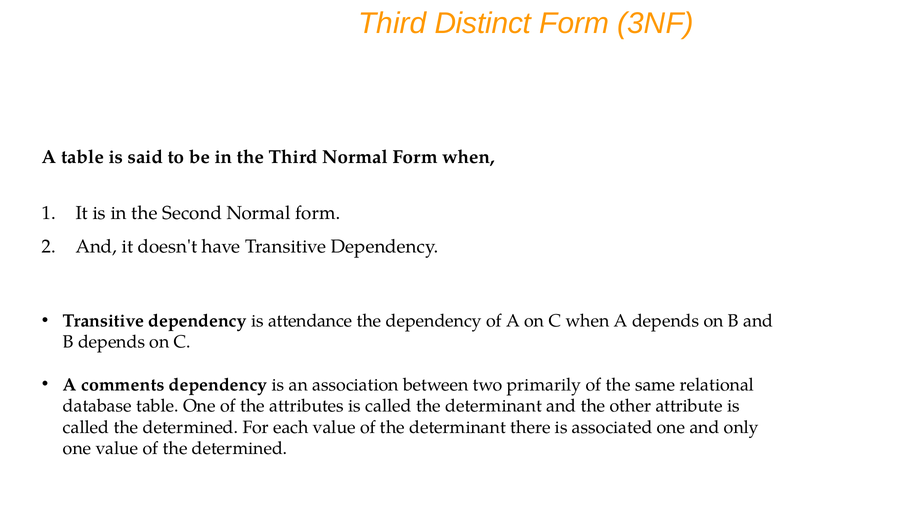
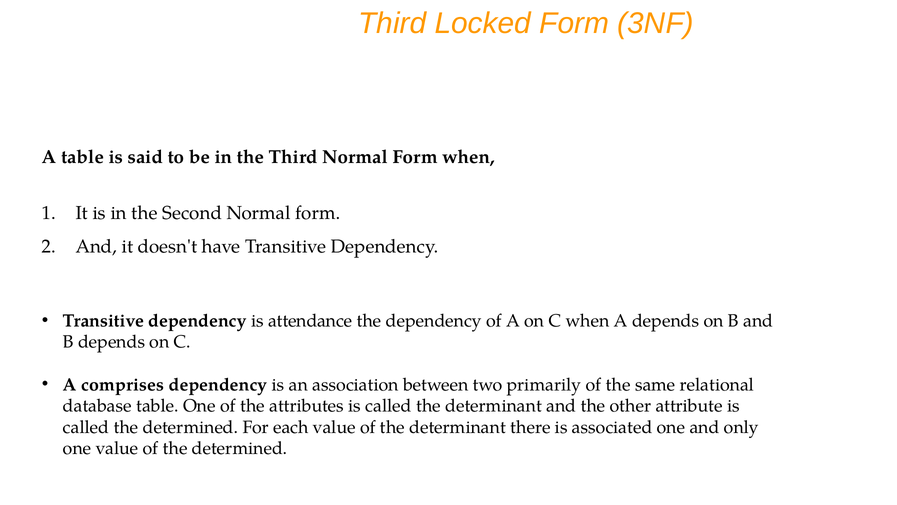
Distinct: Distinct -> Locked
comments: comments -> comprises
